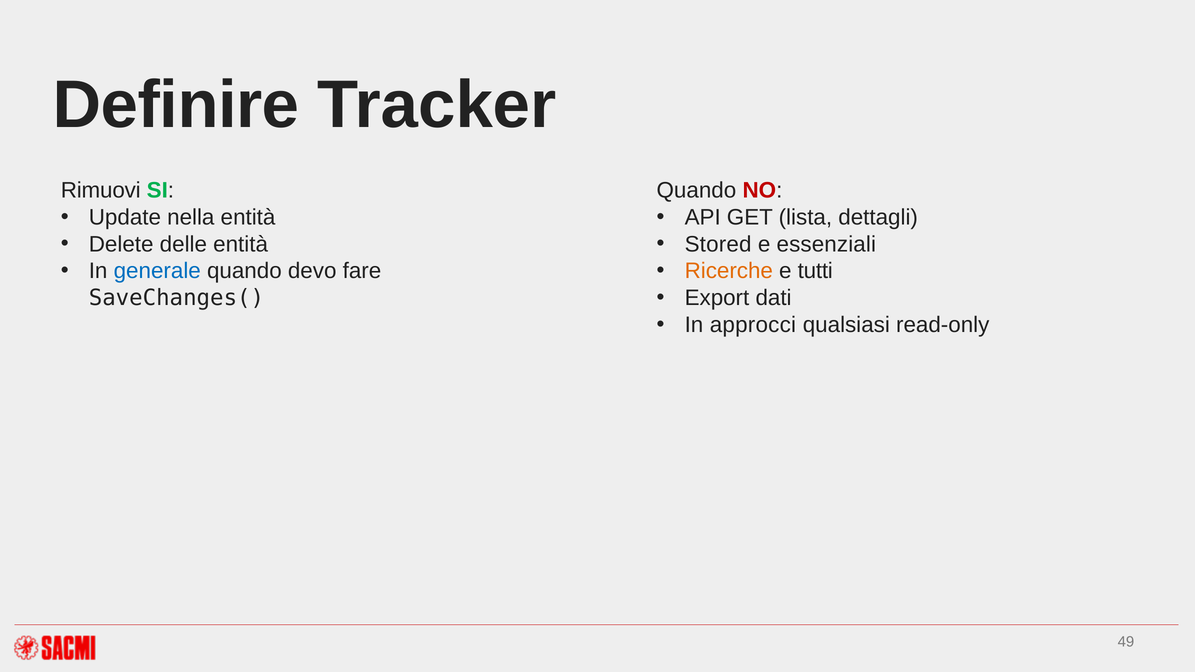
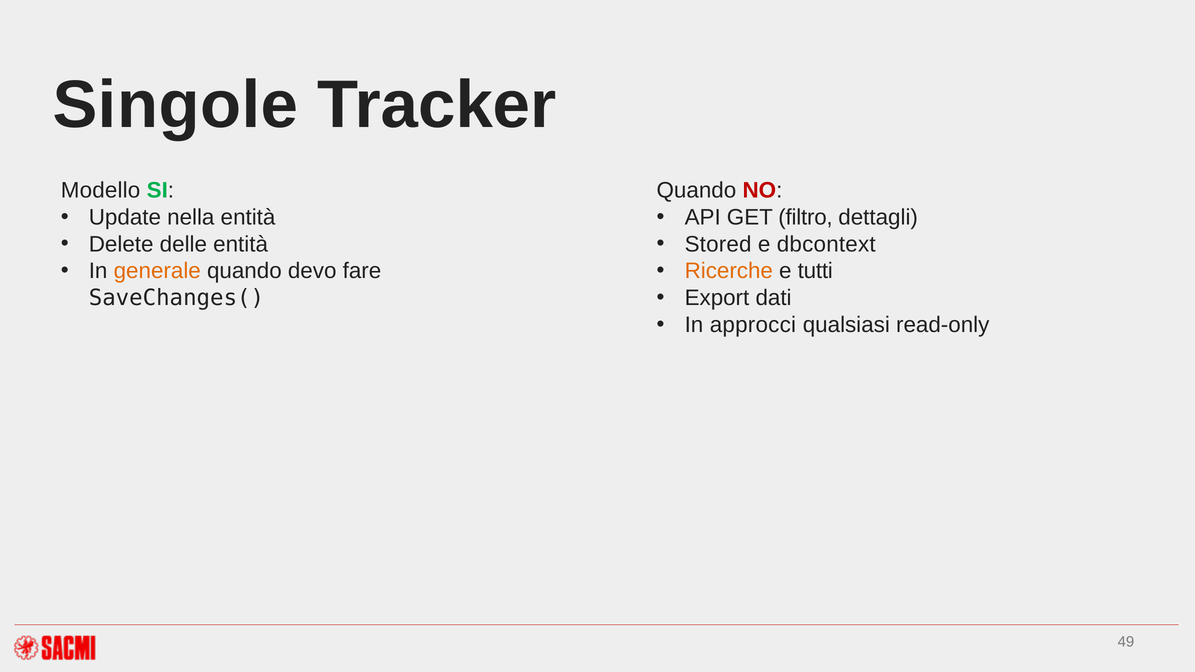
Definire: Definire -> Singole
Rimuovi: Rimuovi -> Modello
lista: lista -> filtro
essenziali: essenziali -> dbcontext
generale colour: blue -> orange
